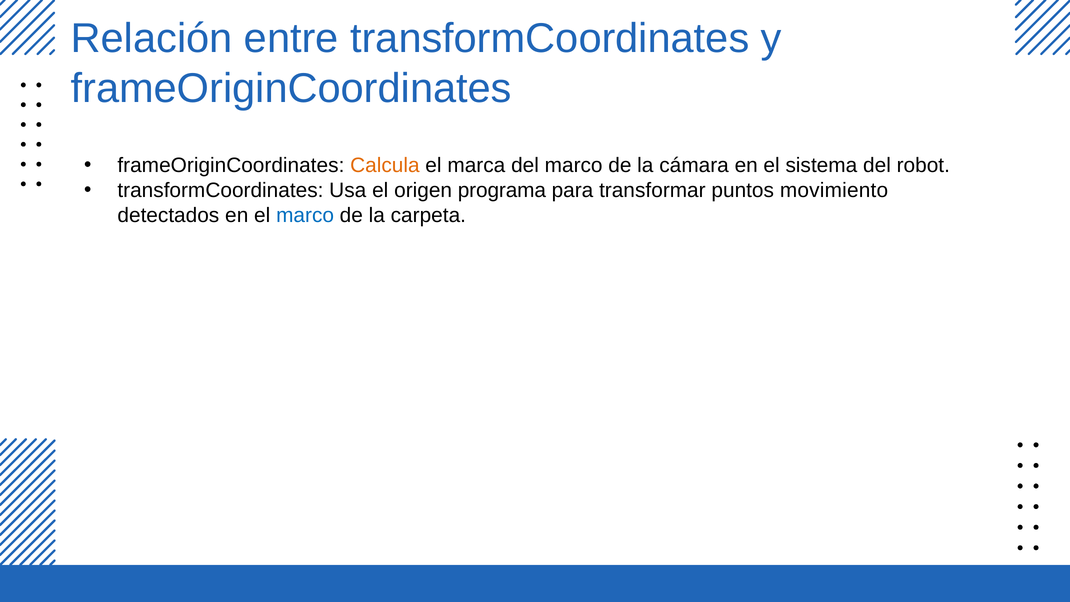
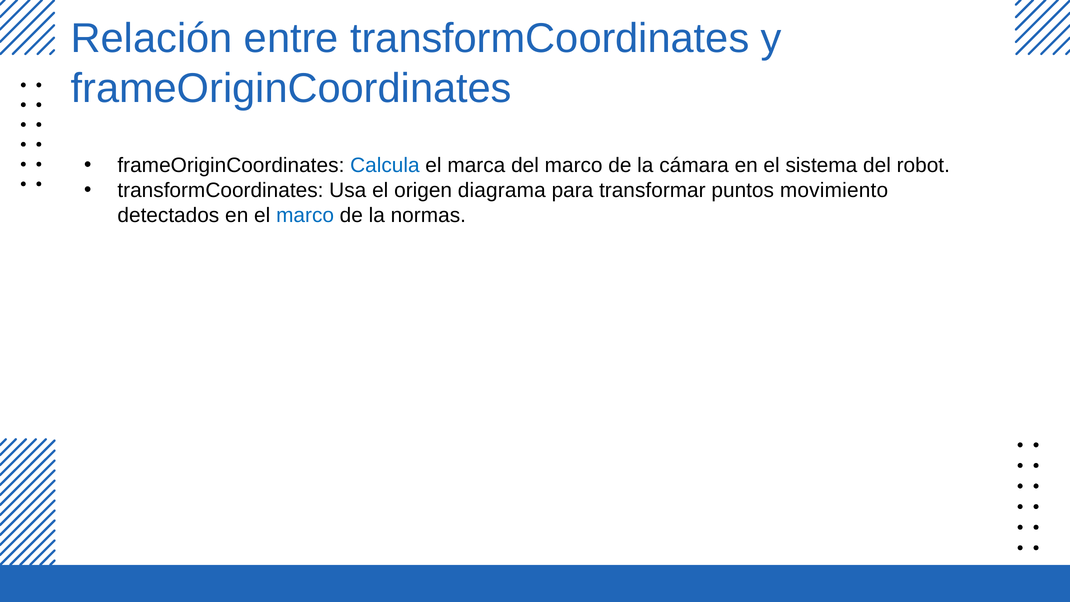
Calcula colour: orange -> blue
programa: programa -> diagrama
carpeta: carpeta -> normas
